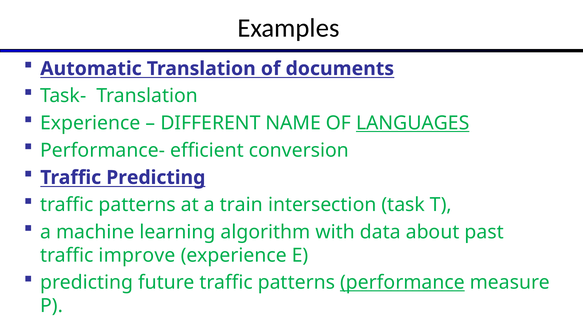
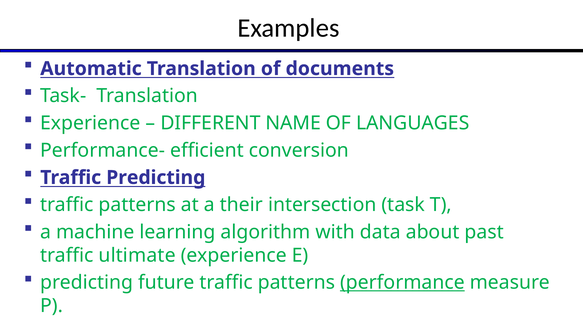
LANGUAGES underline: present -> none
train: train -> their
improve: improve -> ultimate
